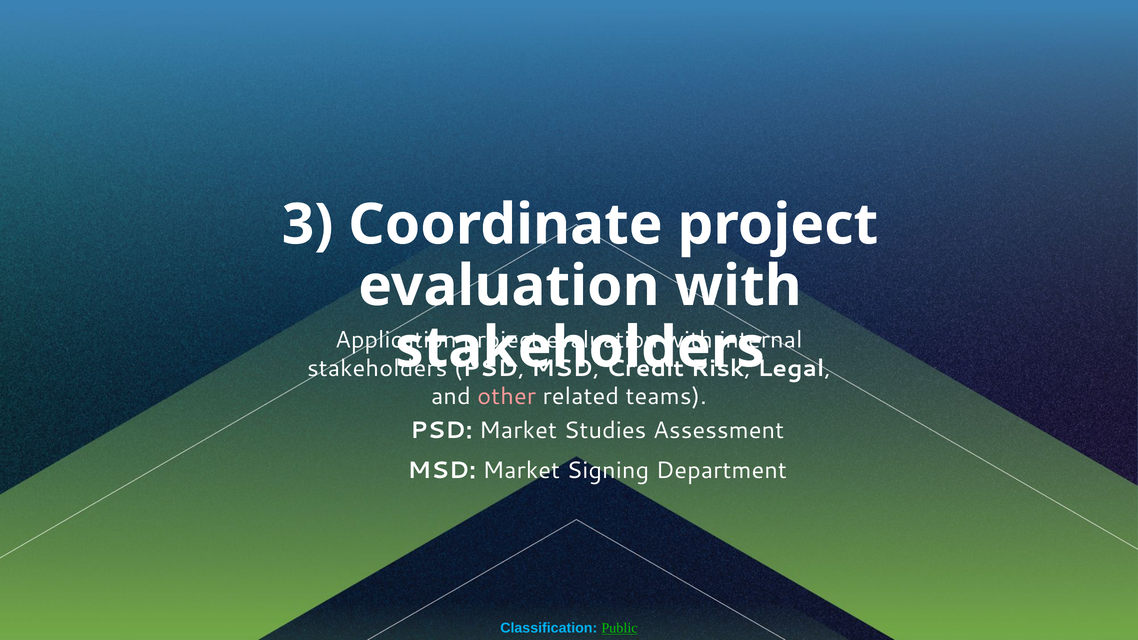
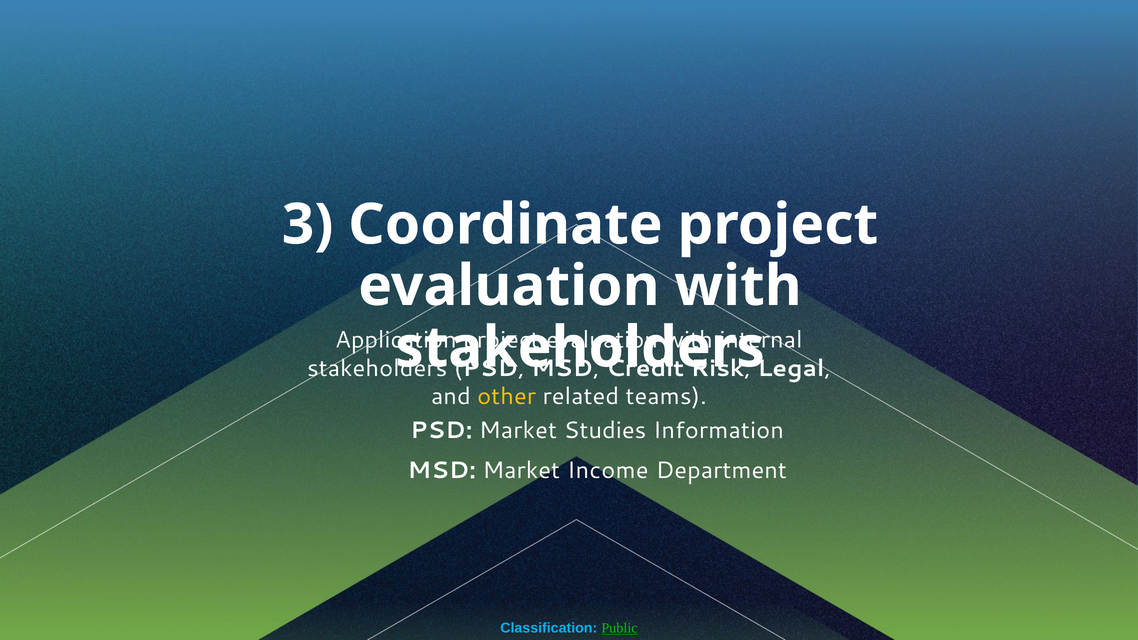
other colour: pink -> yellow
Assessment: Assessment -> Information
Signing: Signing -> Income
